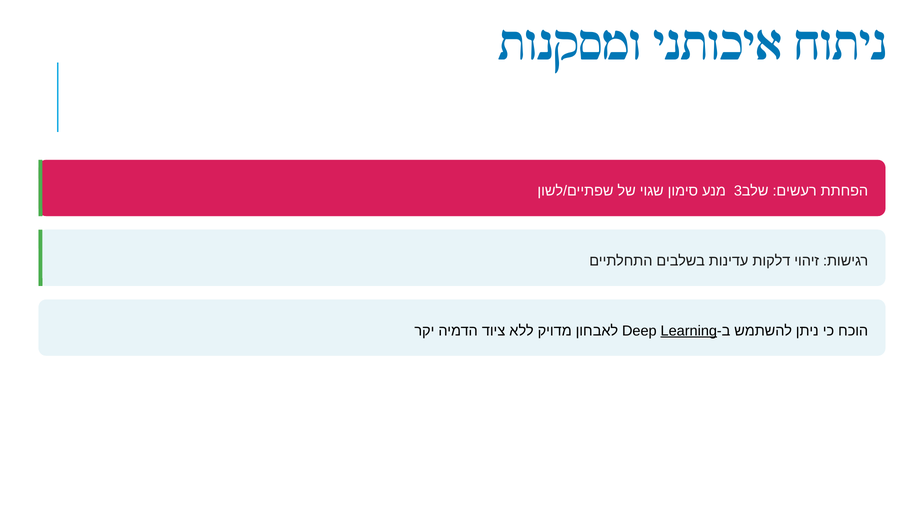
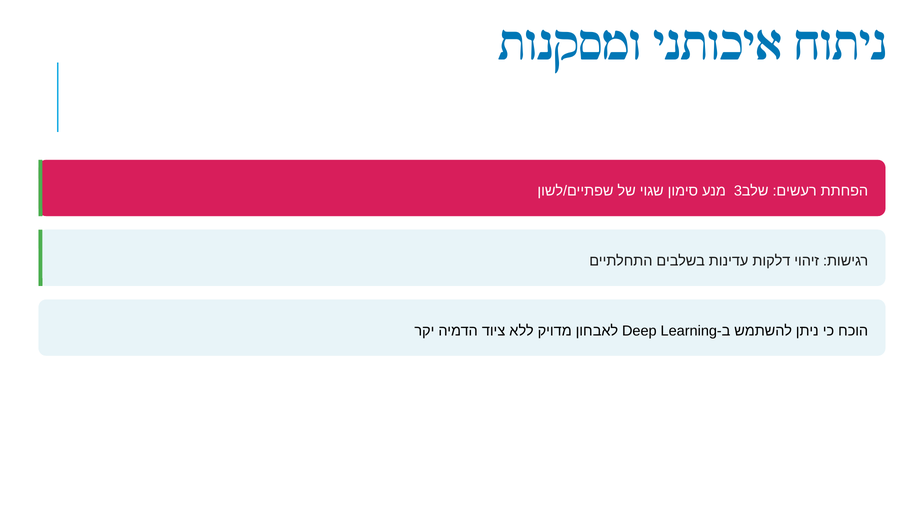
Learning underline: present -> none
